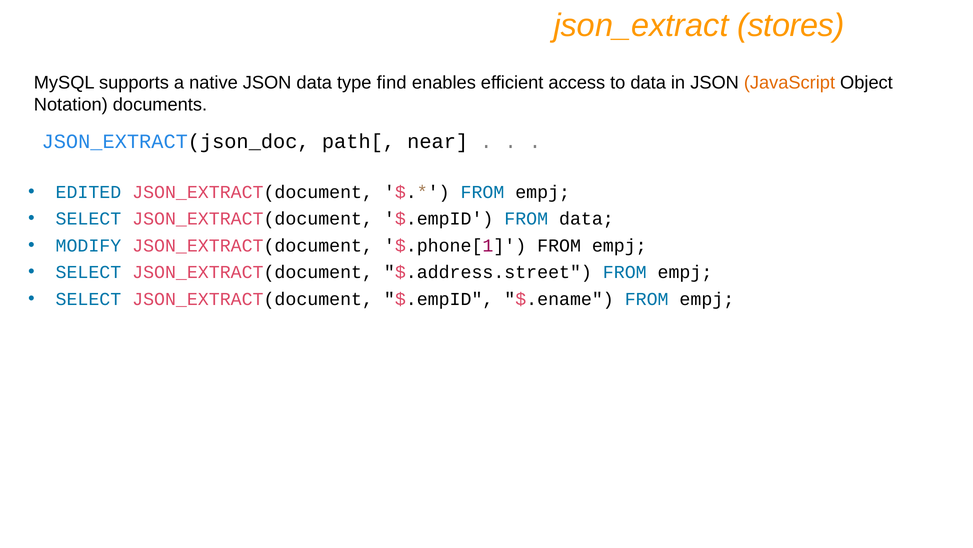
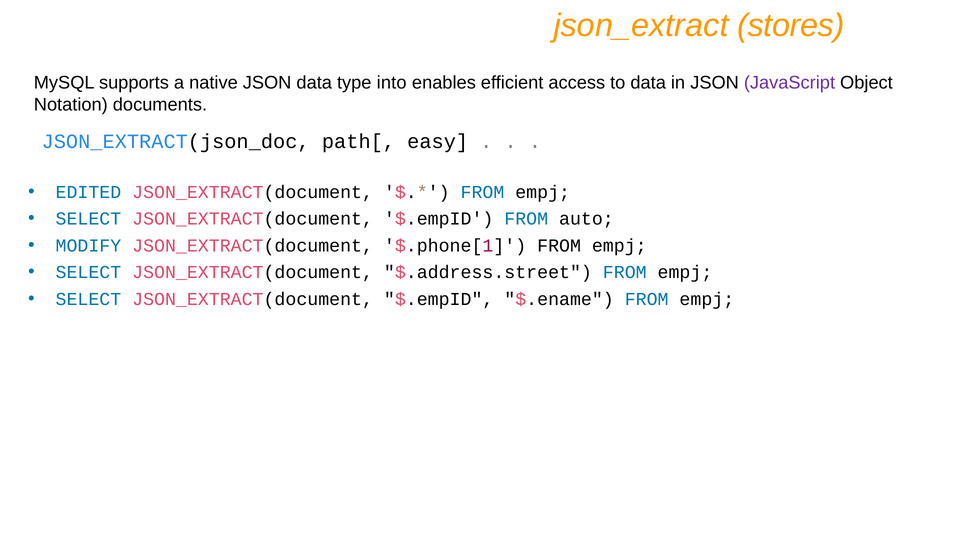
find: find -> into
JavaScript colour: orange -> purple
near: near -> easy
FROM data: data -> auto
